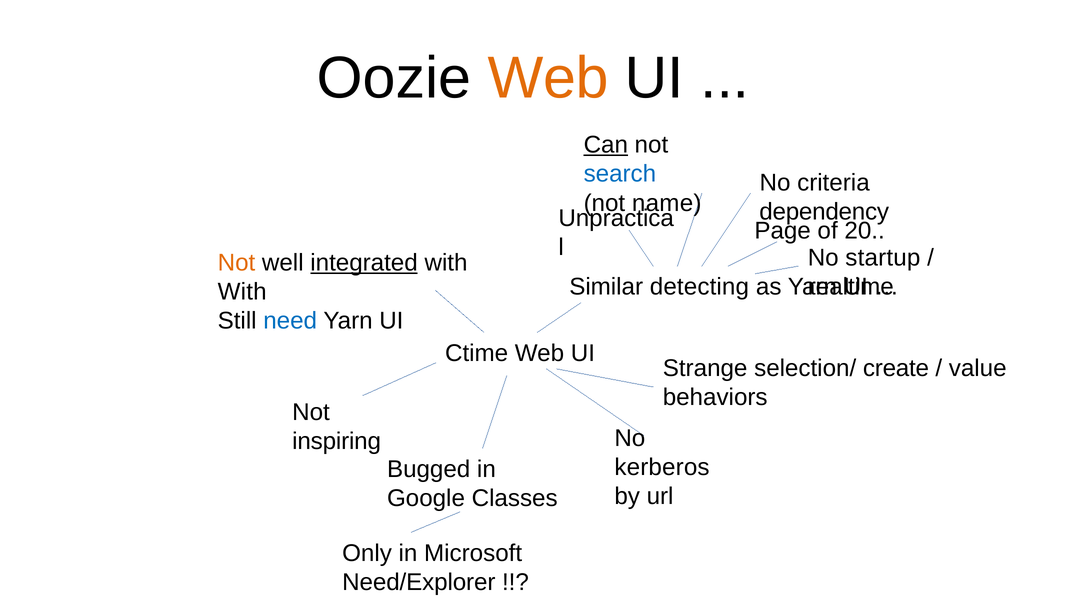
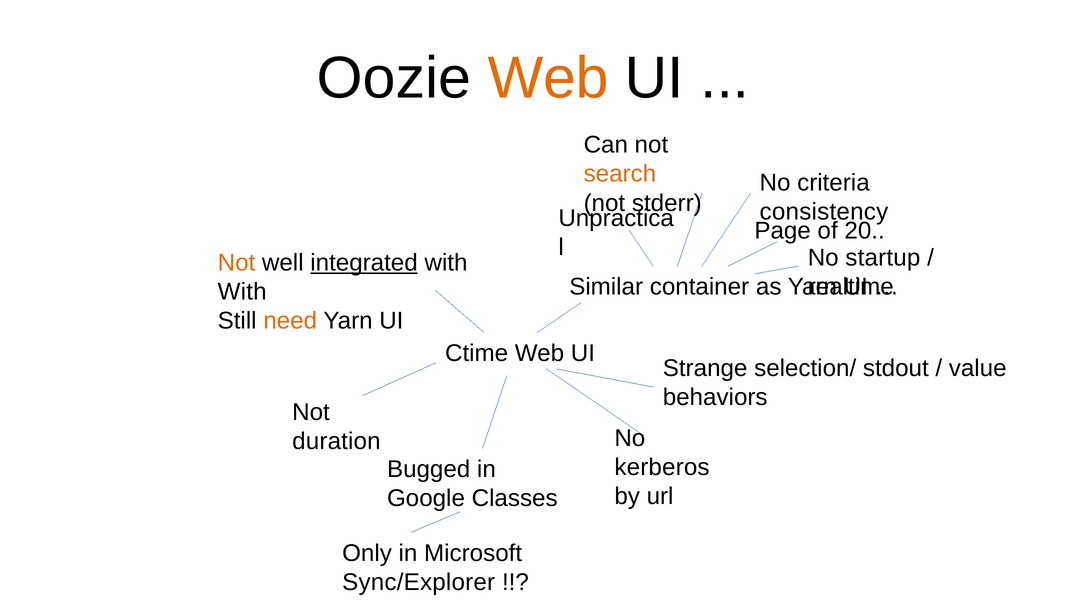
Can underline: present -> none
search colour: blue -> orange
name: name -> stderr
dependency: dependency -> consistency
detecting: detecting -> container
need colour: blue -> orange
create: create -> stdout
inspiring: inspiring -> duration
Need/Explorer: Need/Explorer -> Sync/Explorer
